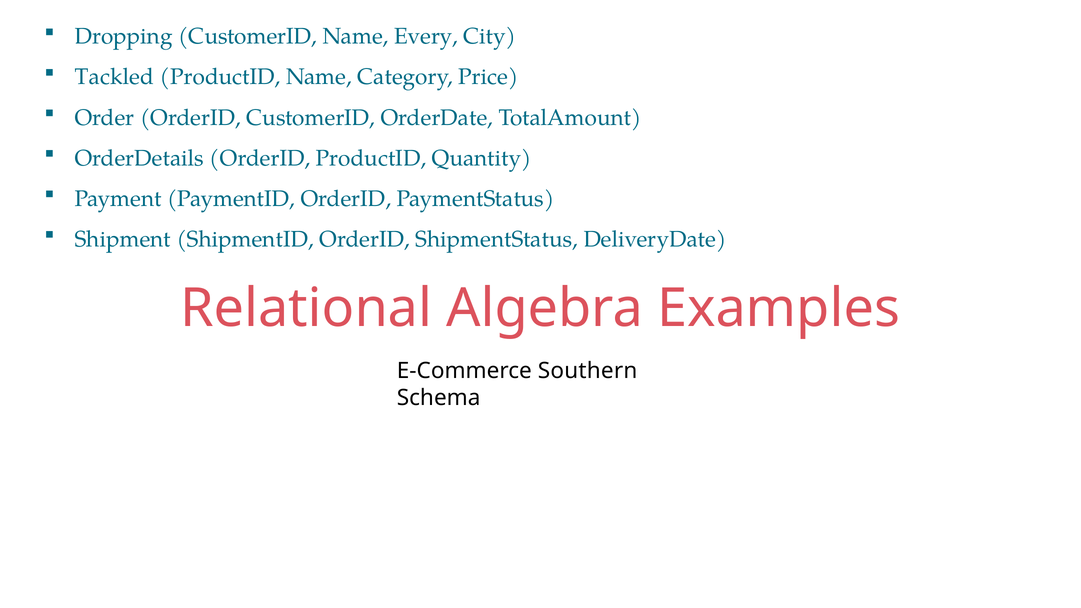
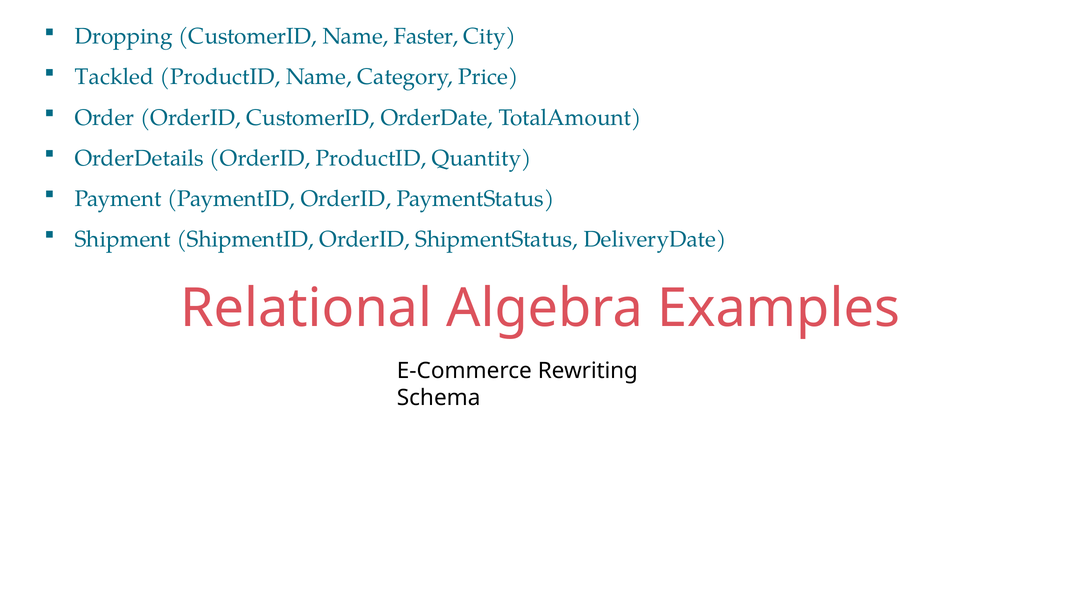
Every: Every -> Faster
Southern: Southern -> Rewriting
